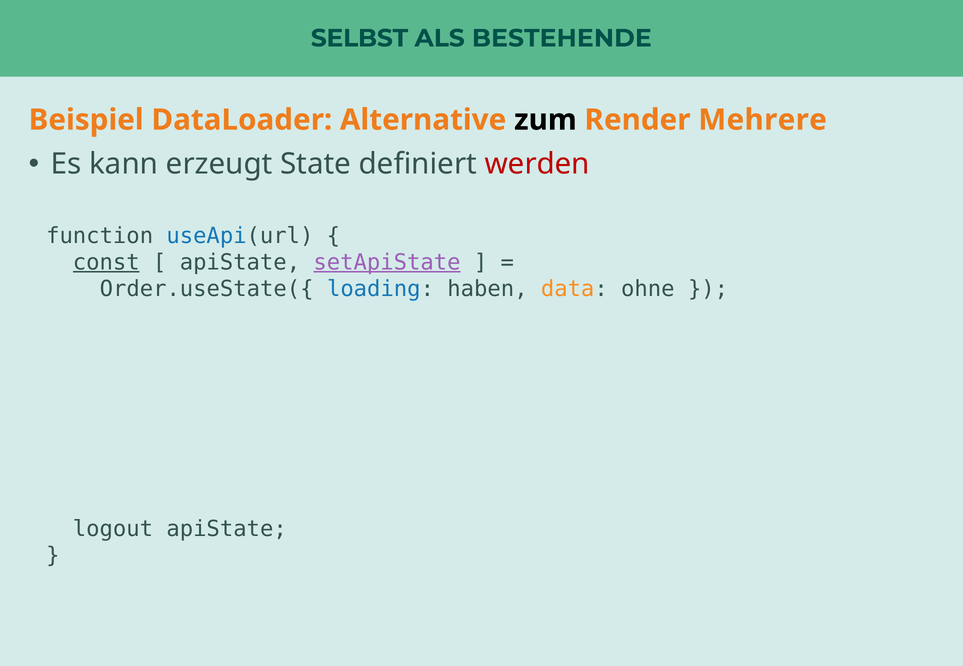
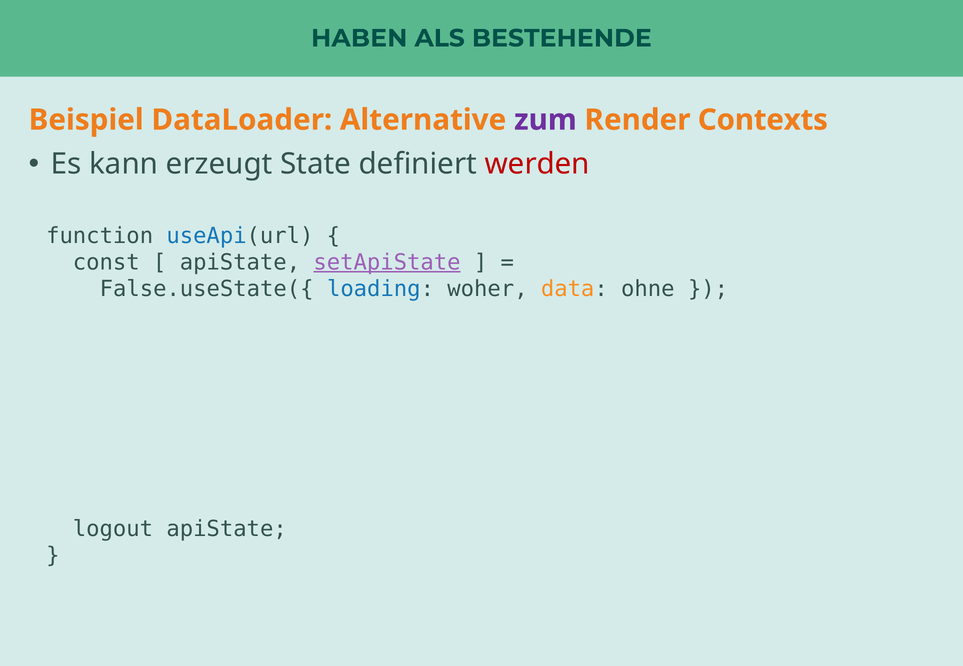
SELBST: SELBST -> HABEN
zum colour: black -> purple
Mehrere: Mehrere -> Contexts
const underline: present -> none
Order.useState({: Order.useState({ -> False.useState({
haben: haben -> woher
